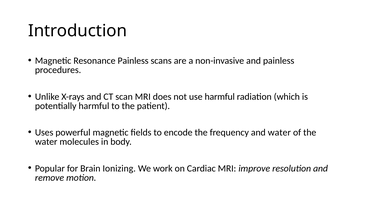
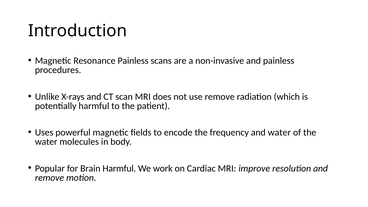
use harmful: harmful -> remove
Brain Ionizing: Ionizing -> Harmful
